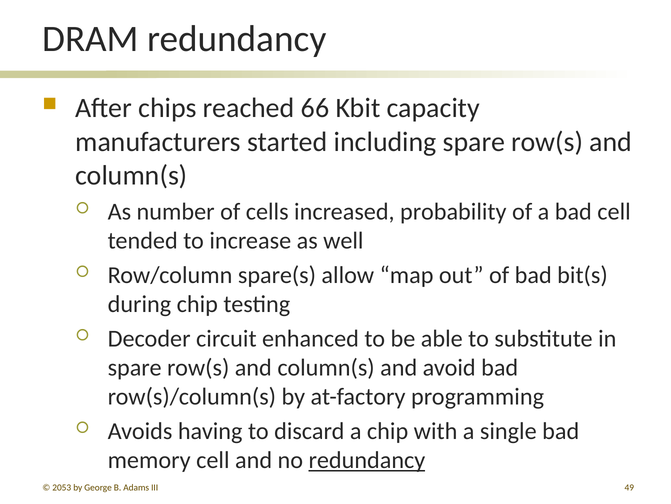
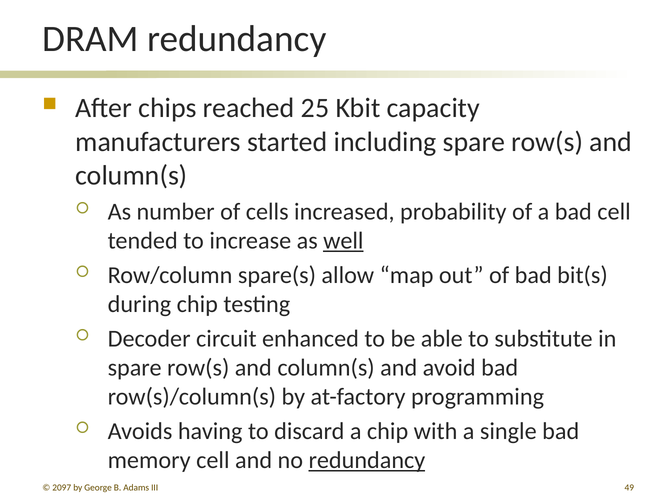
66: 66 -> 25
well underline: none -> present
2053: 2053 -> 2097
